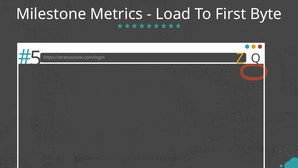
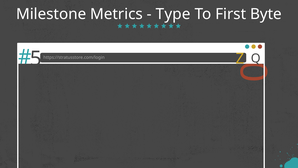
Load: Load -> Type
